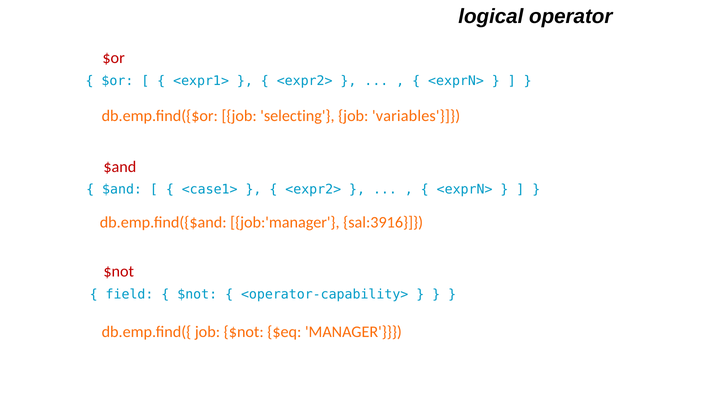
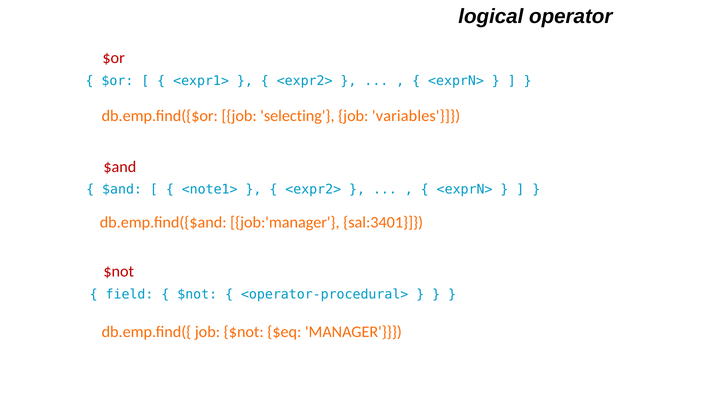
<case1>: <case1> -> <note1>
sal:3916: sal:3916 -> sal:3401
<operator-capability>: <operator-capability> -> <operator-procedural>
